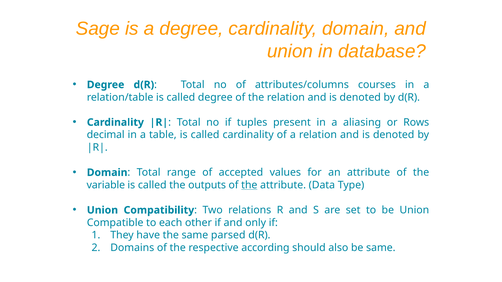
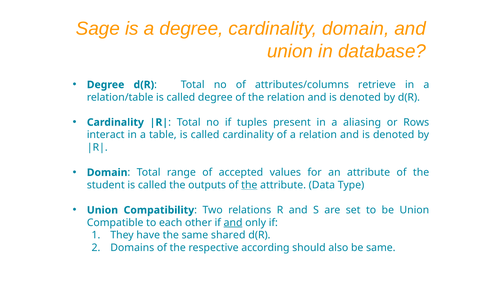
courses: courses -> retrieve
decimal: decimal -> interact
variable: variable -> student
and at (233, 223) underline: none -> present
parsed: parsed -> shared
